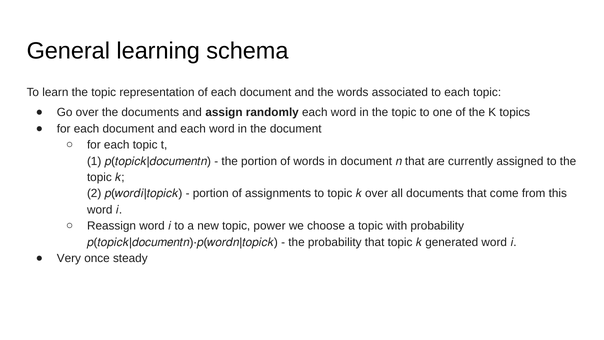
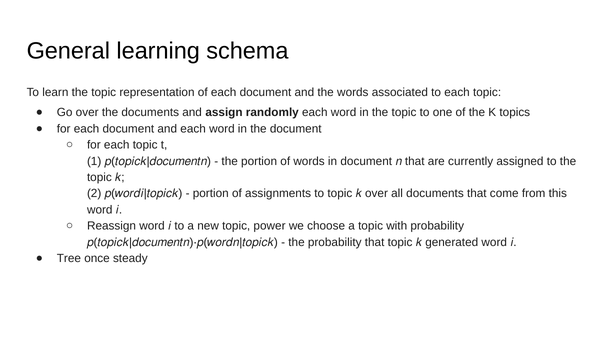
Very: Very -> Tree
